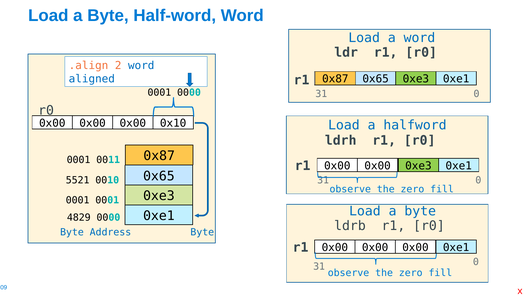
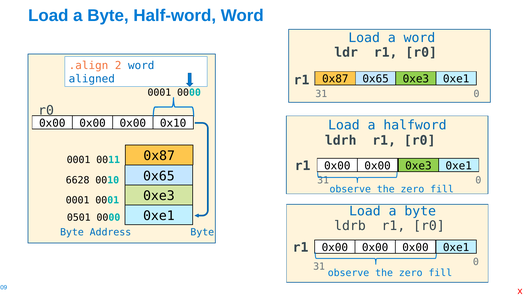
5521: 5521 -> 6628
4829: 4829 -> 0501
